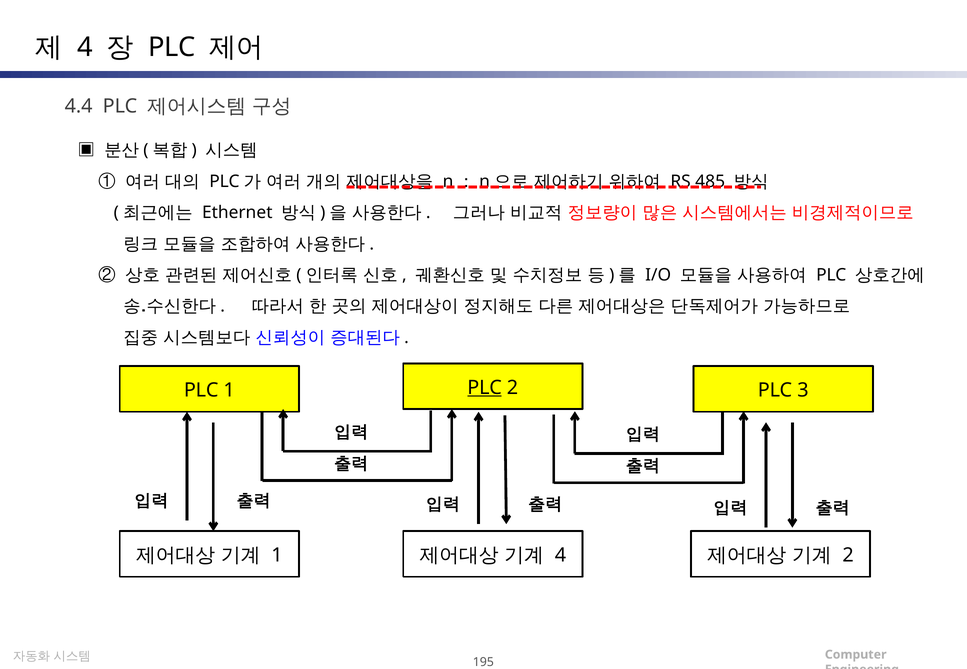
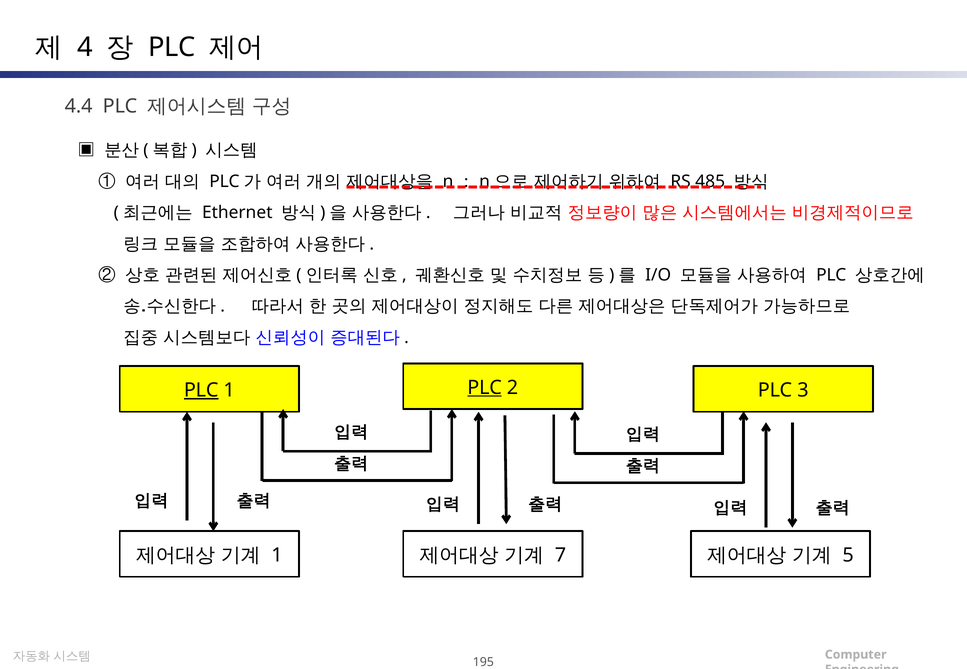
PLC at (201, 391) underline: none -> present
4 at (560, 556): 4 -> 7
2 at (848, 556): 2 -> 5
